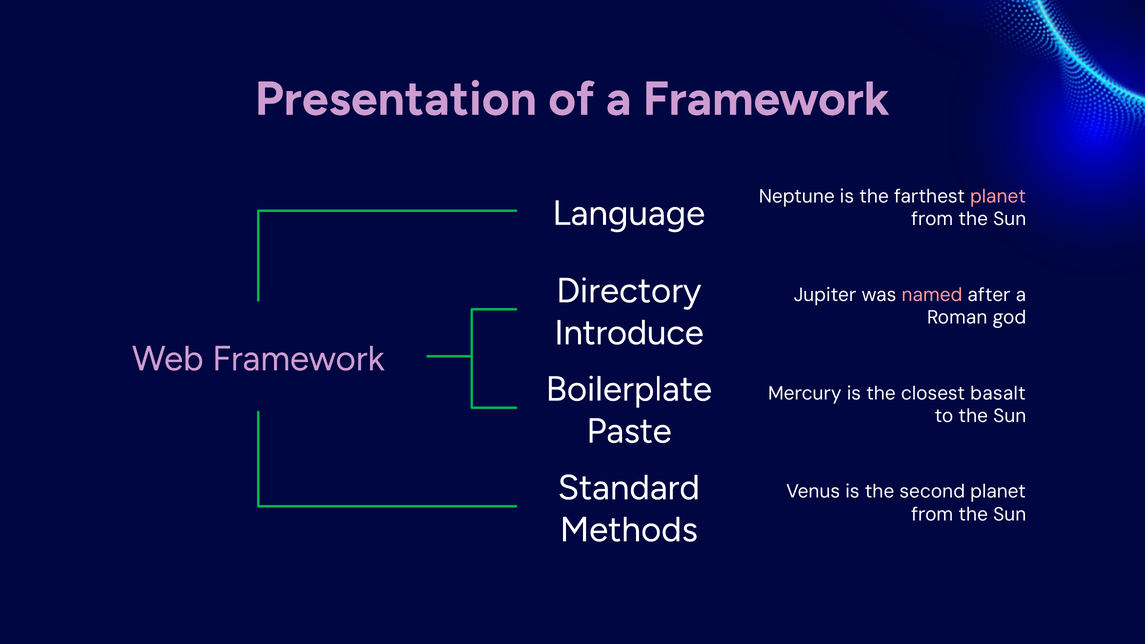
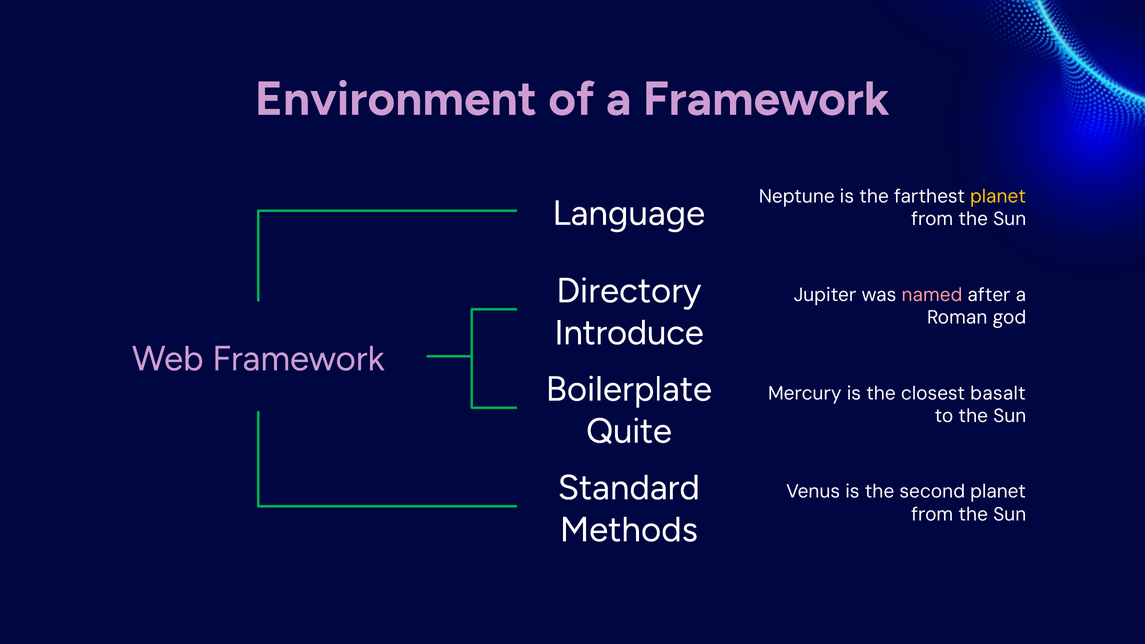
Presentation: Presentation -> Environment
planet at (998, 196) colour: pink -> yellow
Paste: Paste -> Quite
